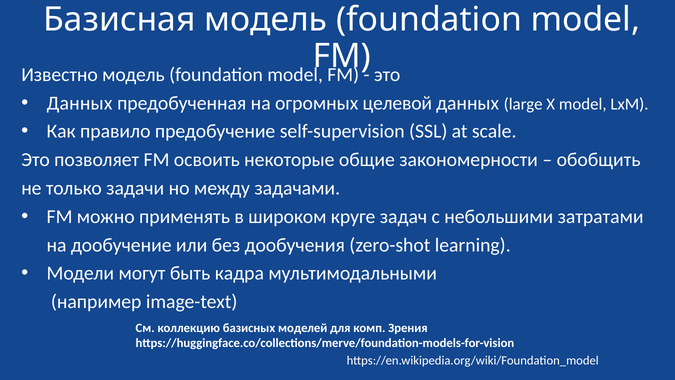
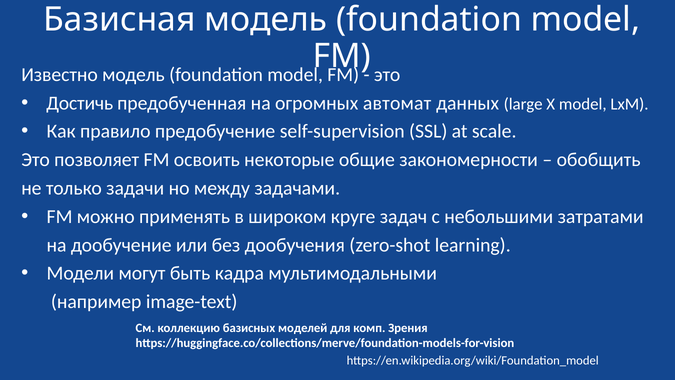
Данных at (80, 103): Данных -> Достичь
целевой: целевой -> автомат
